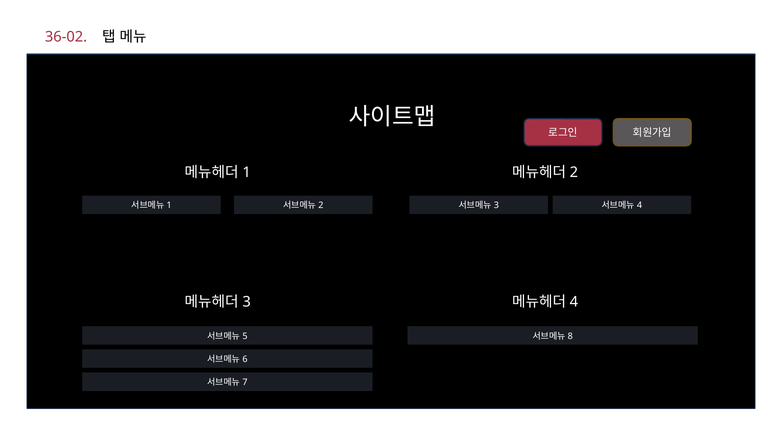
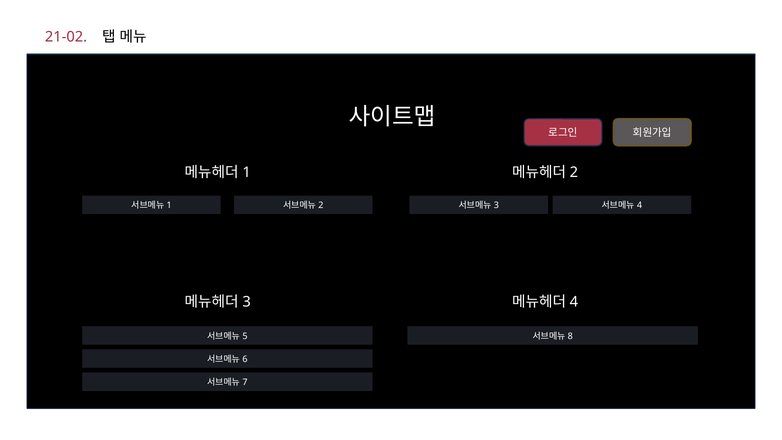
36-02: 36-02 -> 21-02
